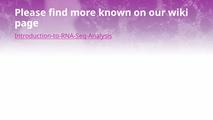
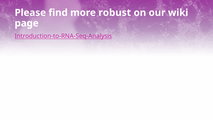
known: known -> robust
